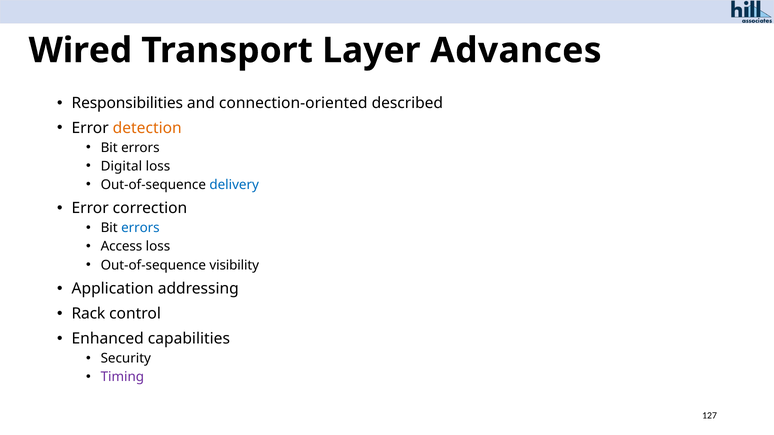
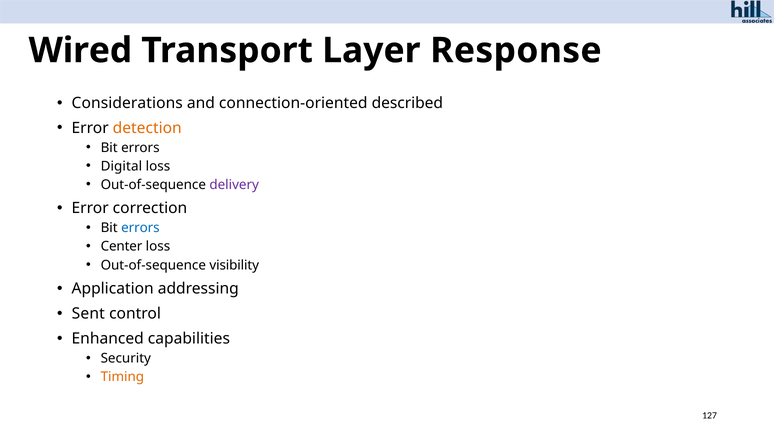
Advances: Advances -> Response
Responsibilities: Responsibilities -> Considerations
delivery colour: blue -> purple
Access: Access -> Center
Rack: Rack -> Sent
Timing colour: purple -> orange
